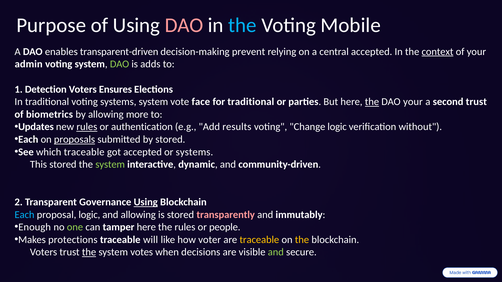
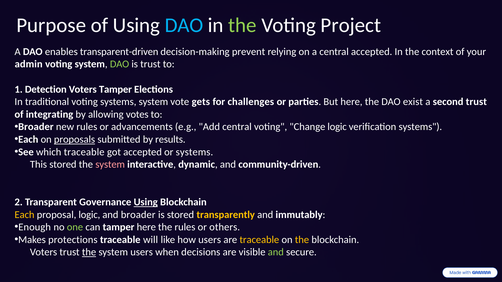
DAO at (184, 25) colour: pink -> light blue
the at (243, 25) colour: light blue -> light green
Mobile: Mobile -> Project
context underline: present -> none
is adds: adds -> trust
Voters Ensures: Ensures -> Tamper
face: face -> gets
for traditional: traditional -> challenges
the at (372, 102) underline: present -> none
DAO your: your -> exist
biometrics: biometrics -> integrating
more: more -> votes
Updates at (36, 127): Updates -> Broader
rules at (87, 127) underline: present -> none
authentication: authentication -> advancements
Add results: results -> central
verification without: without -> systems
by stored: stored -> results
system at (110, 165) colour: light green -> pink
Each at (25, 215) colour: light blue -> yellow
and allowing: allowing -> broader
transparently colour: pink -> yellow
people: people -> others
how voter: voter -> users
system votes: votes -> users
